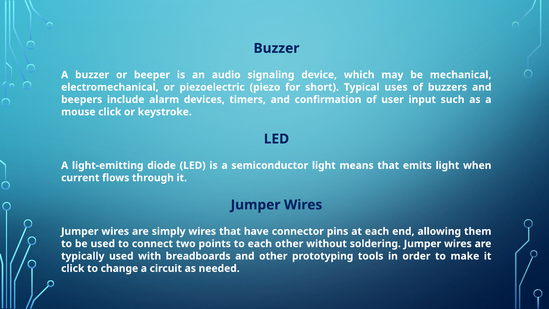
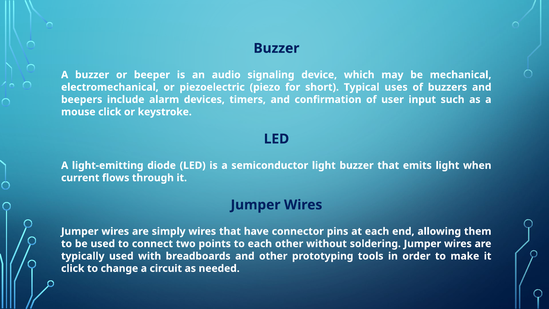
light means: means -> buzzer
